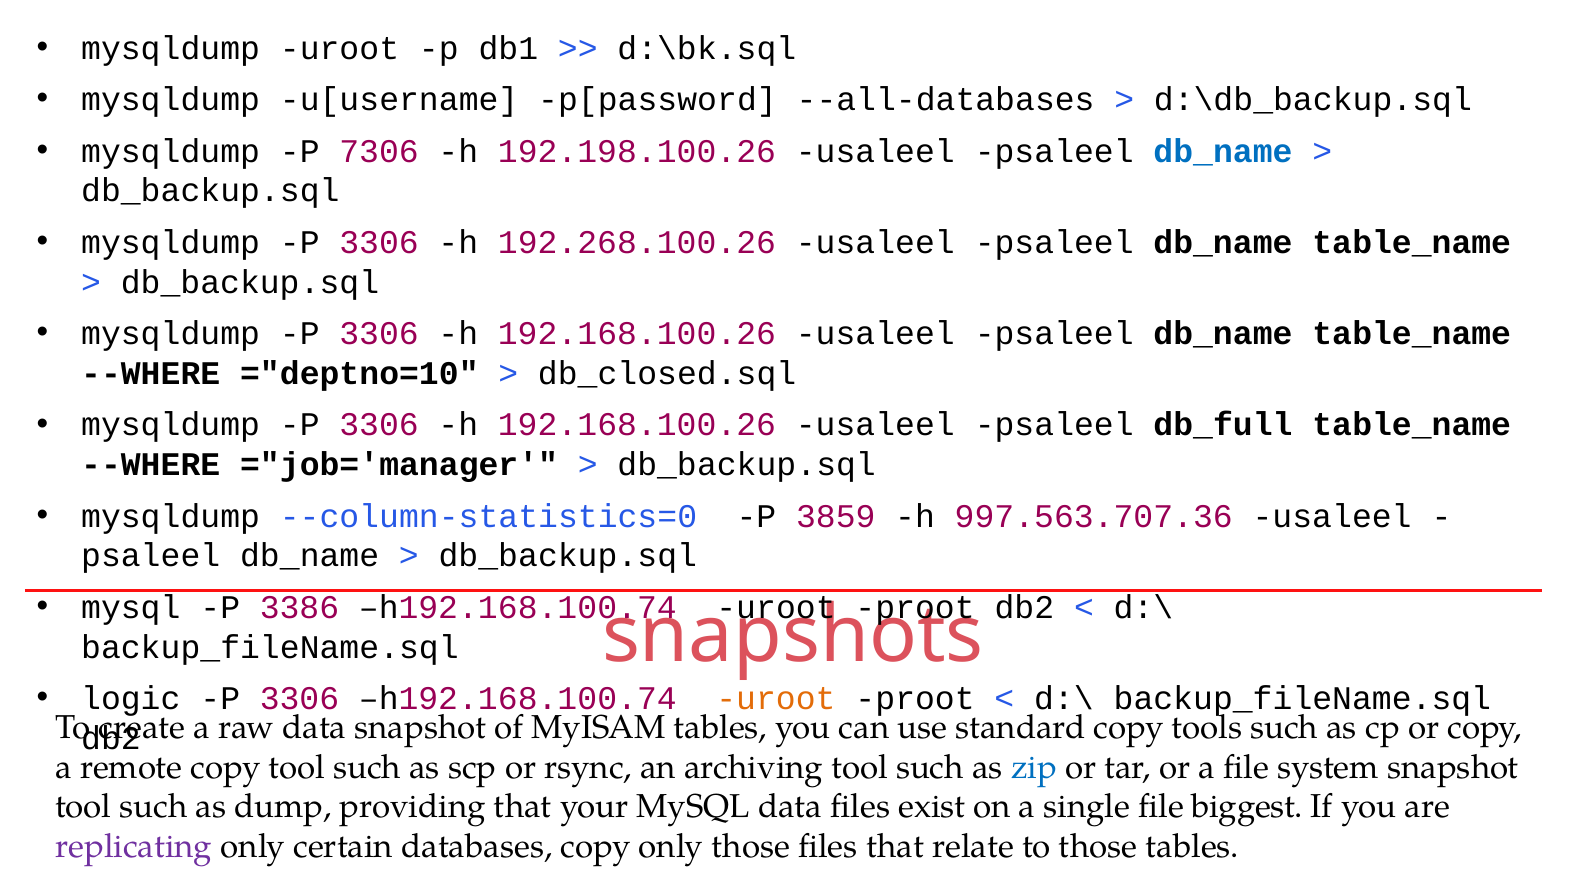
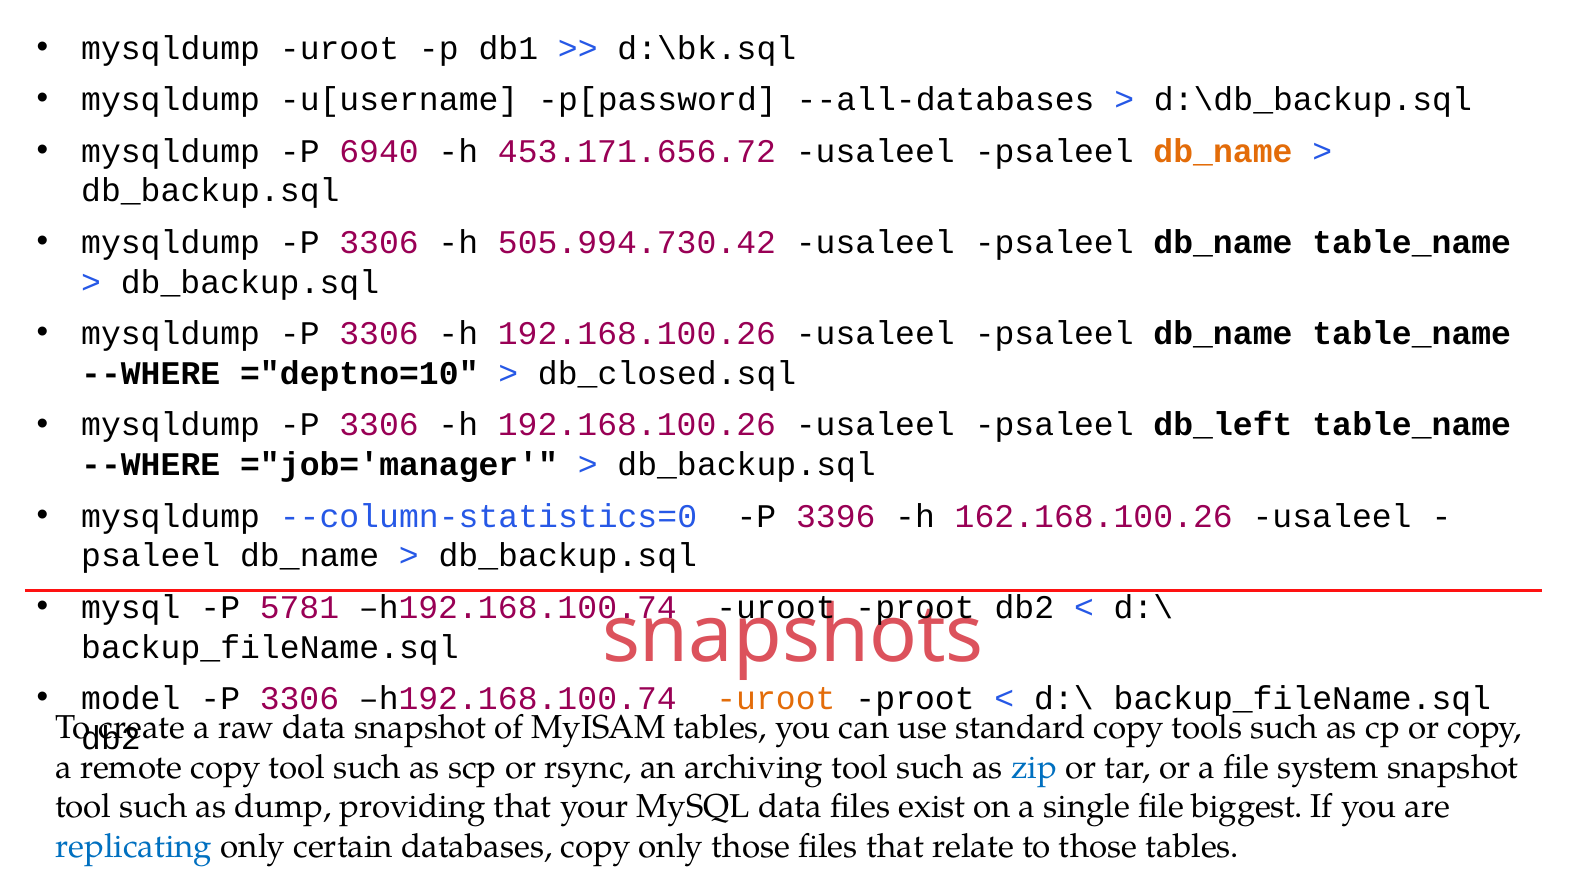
7306: 7306 -> 6940
192.198.100.26: 192.198.100.26 -> 453.171.656.72
db_name at (1223, 151) colour: blue -> orange
192.268.100.26: 192.268.100.26 -> 505.994.730.42
db_full: db_full -> db_left
3859: 3859 -> 3396
997.563.707.36: 997.563.707.36 -> 162.168.100.26
3386: 3386 -> 5781
logic: logic -> model
replicating colour: purple -> blue
